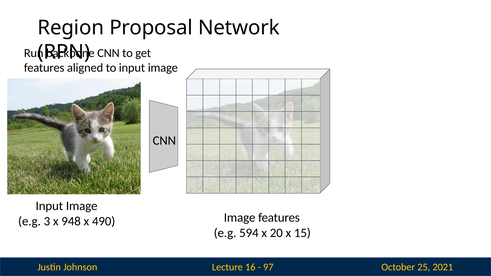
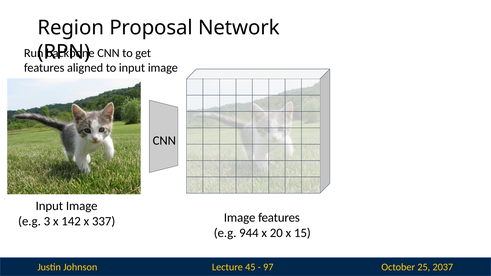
948: 948 -> 142
490: 490 -> 337
594: 594 -> 944
16: 16 -> 45
2021: 2021 -> 2037
